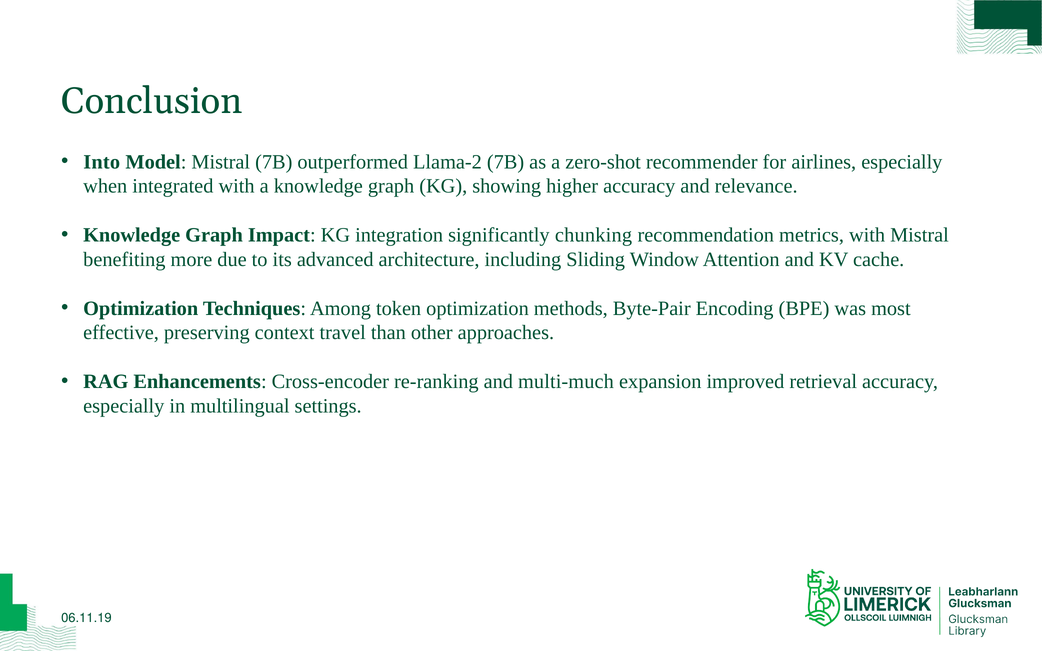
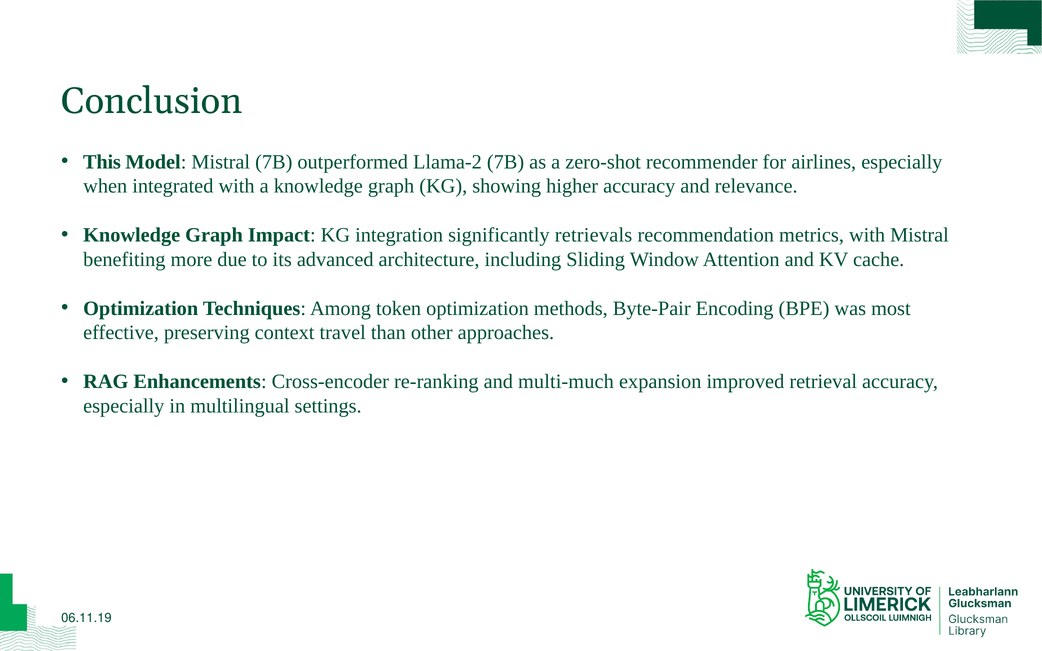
Into: Into -> This
chunking: chunking -> retrievals
